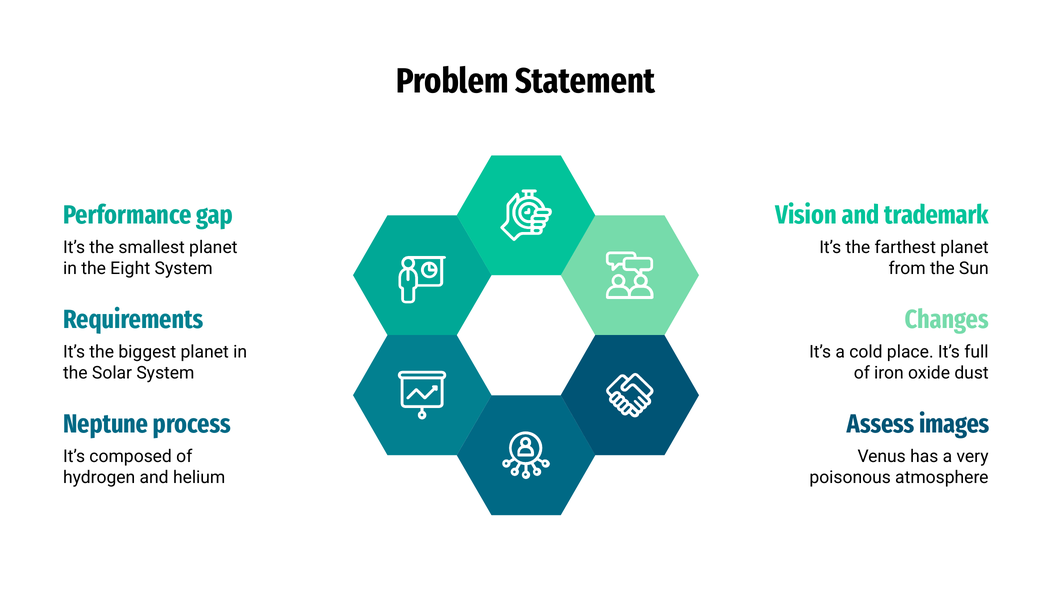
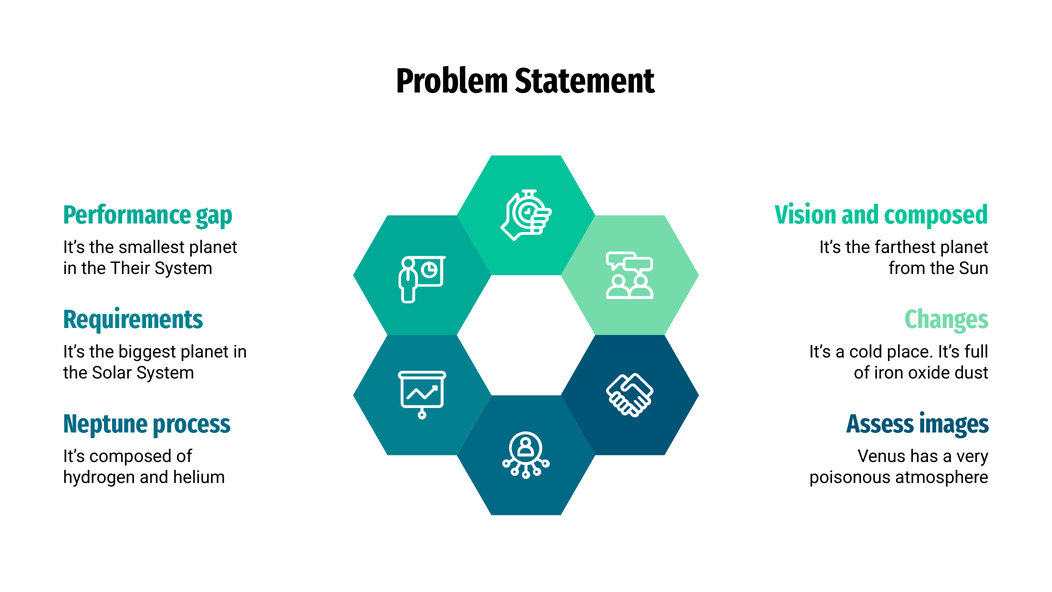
and trademark: trademark -> composed
Eight: Eight -> Their
